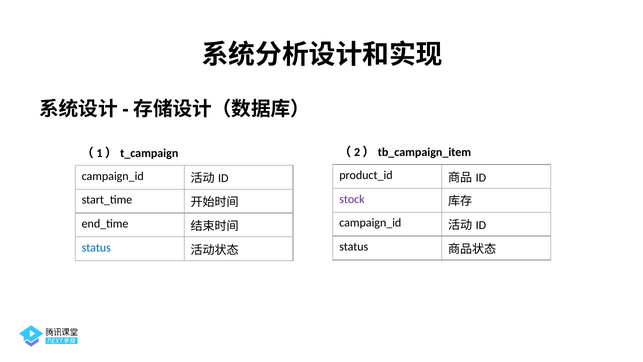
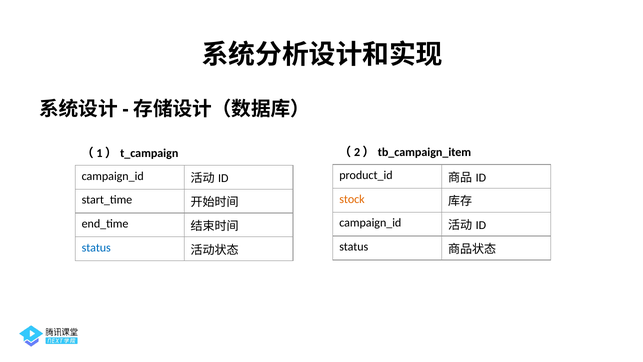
stock colour: purple -> orange
